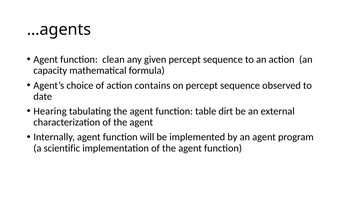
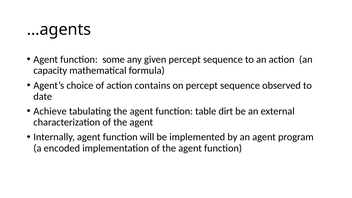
clean: clean -> some
Hearing: Hearing -> Achieve
scientific: scientific -> encoded
